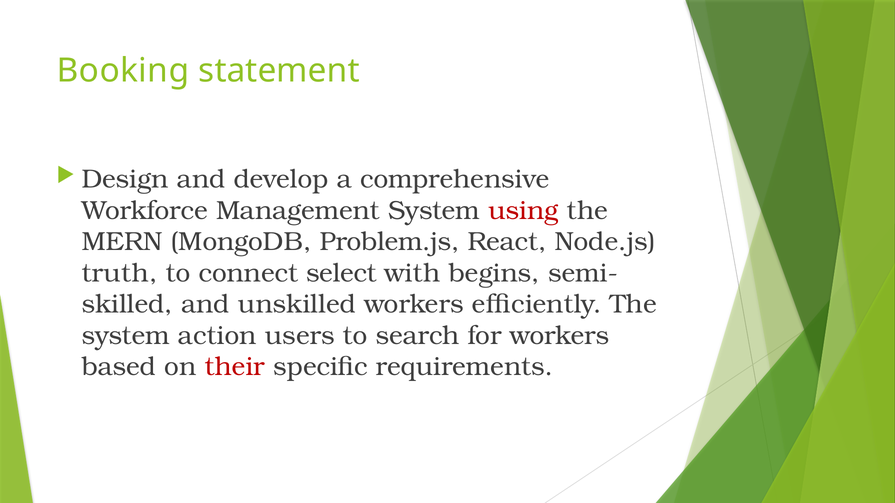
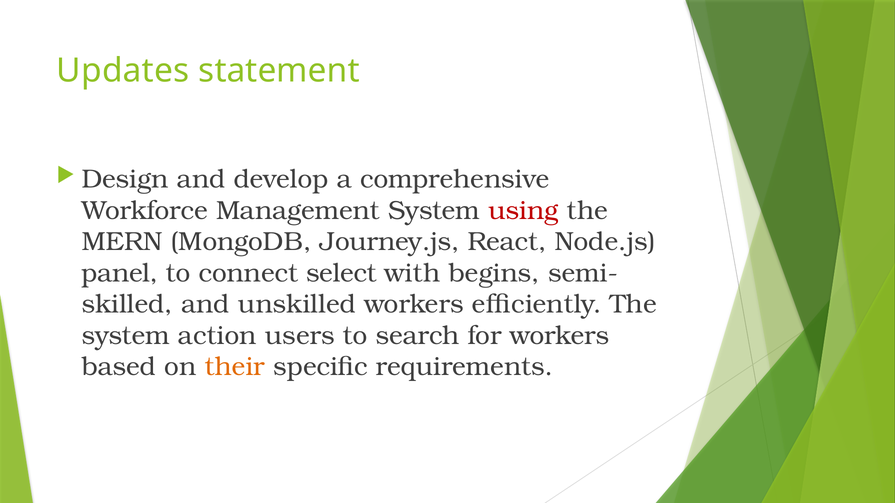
Booking: Booking -> Updates
Problem.js: Problem.js -> Journey.js
truth: truth -> panel
their colour: red -> orange
